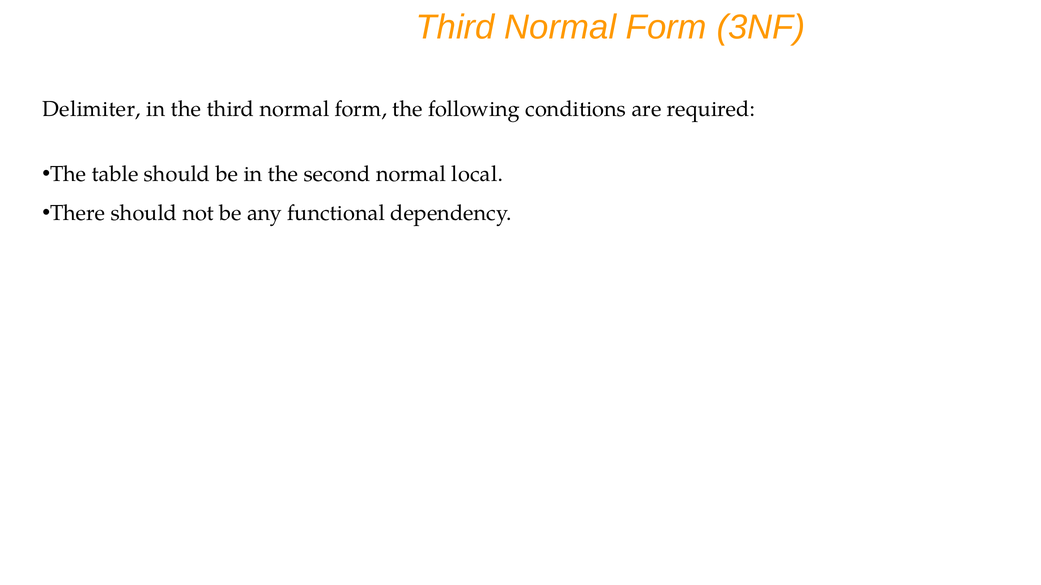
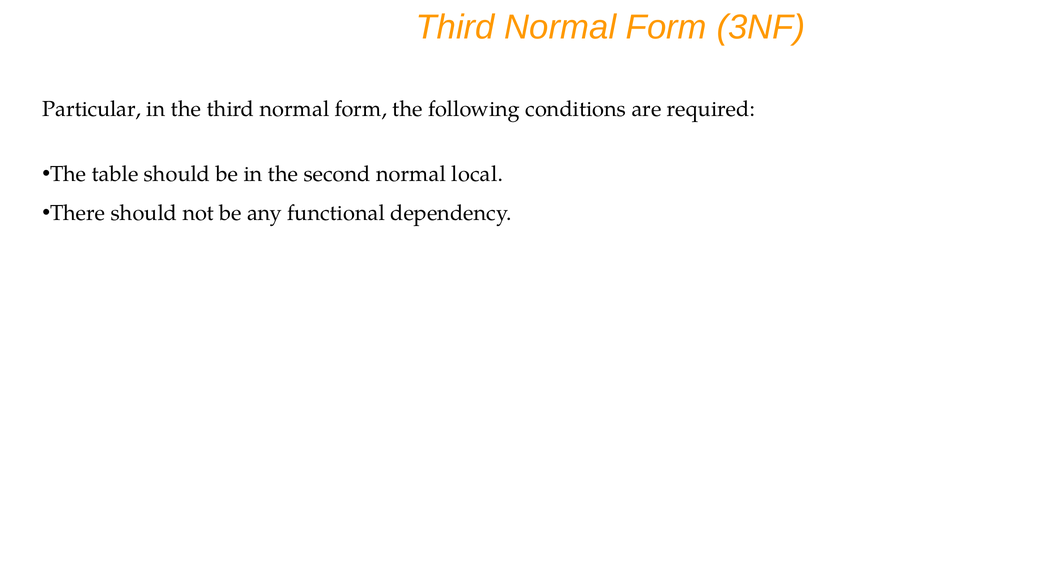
Delimiter: Delimiter -> Particular
